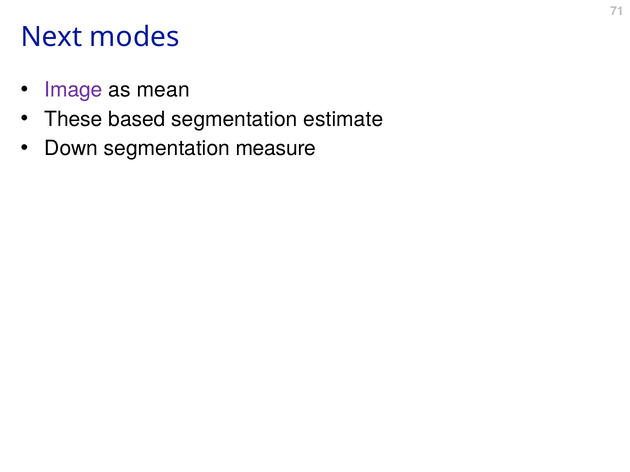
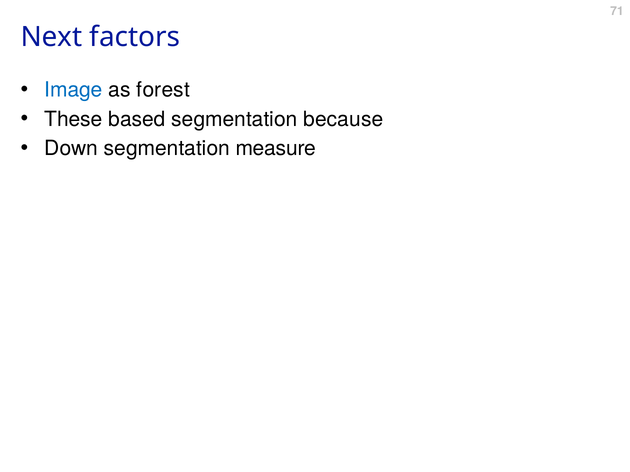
modes: modes -> factors
Image colour: purple -> blue
mean: mean -> forest
estimate: estimate -> because
